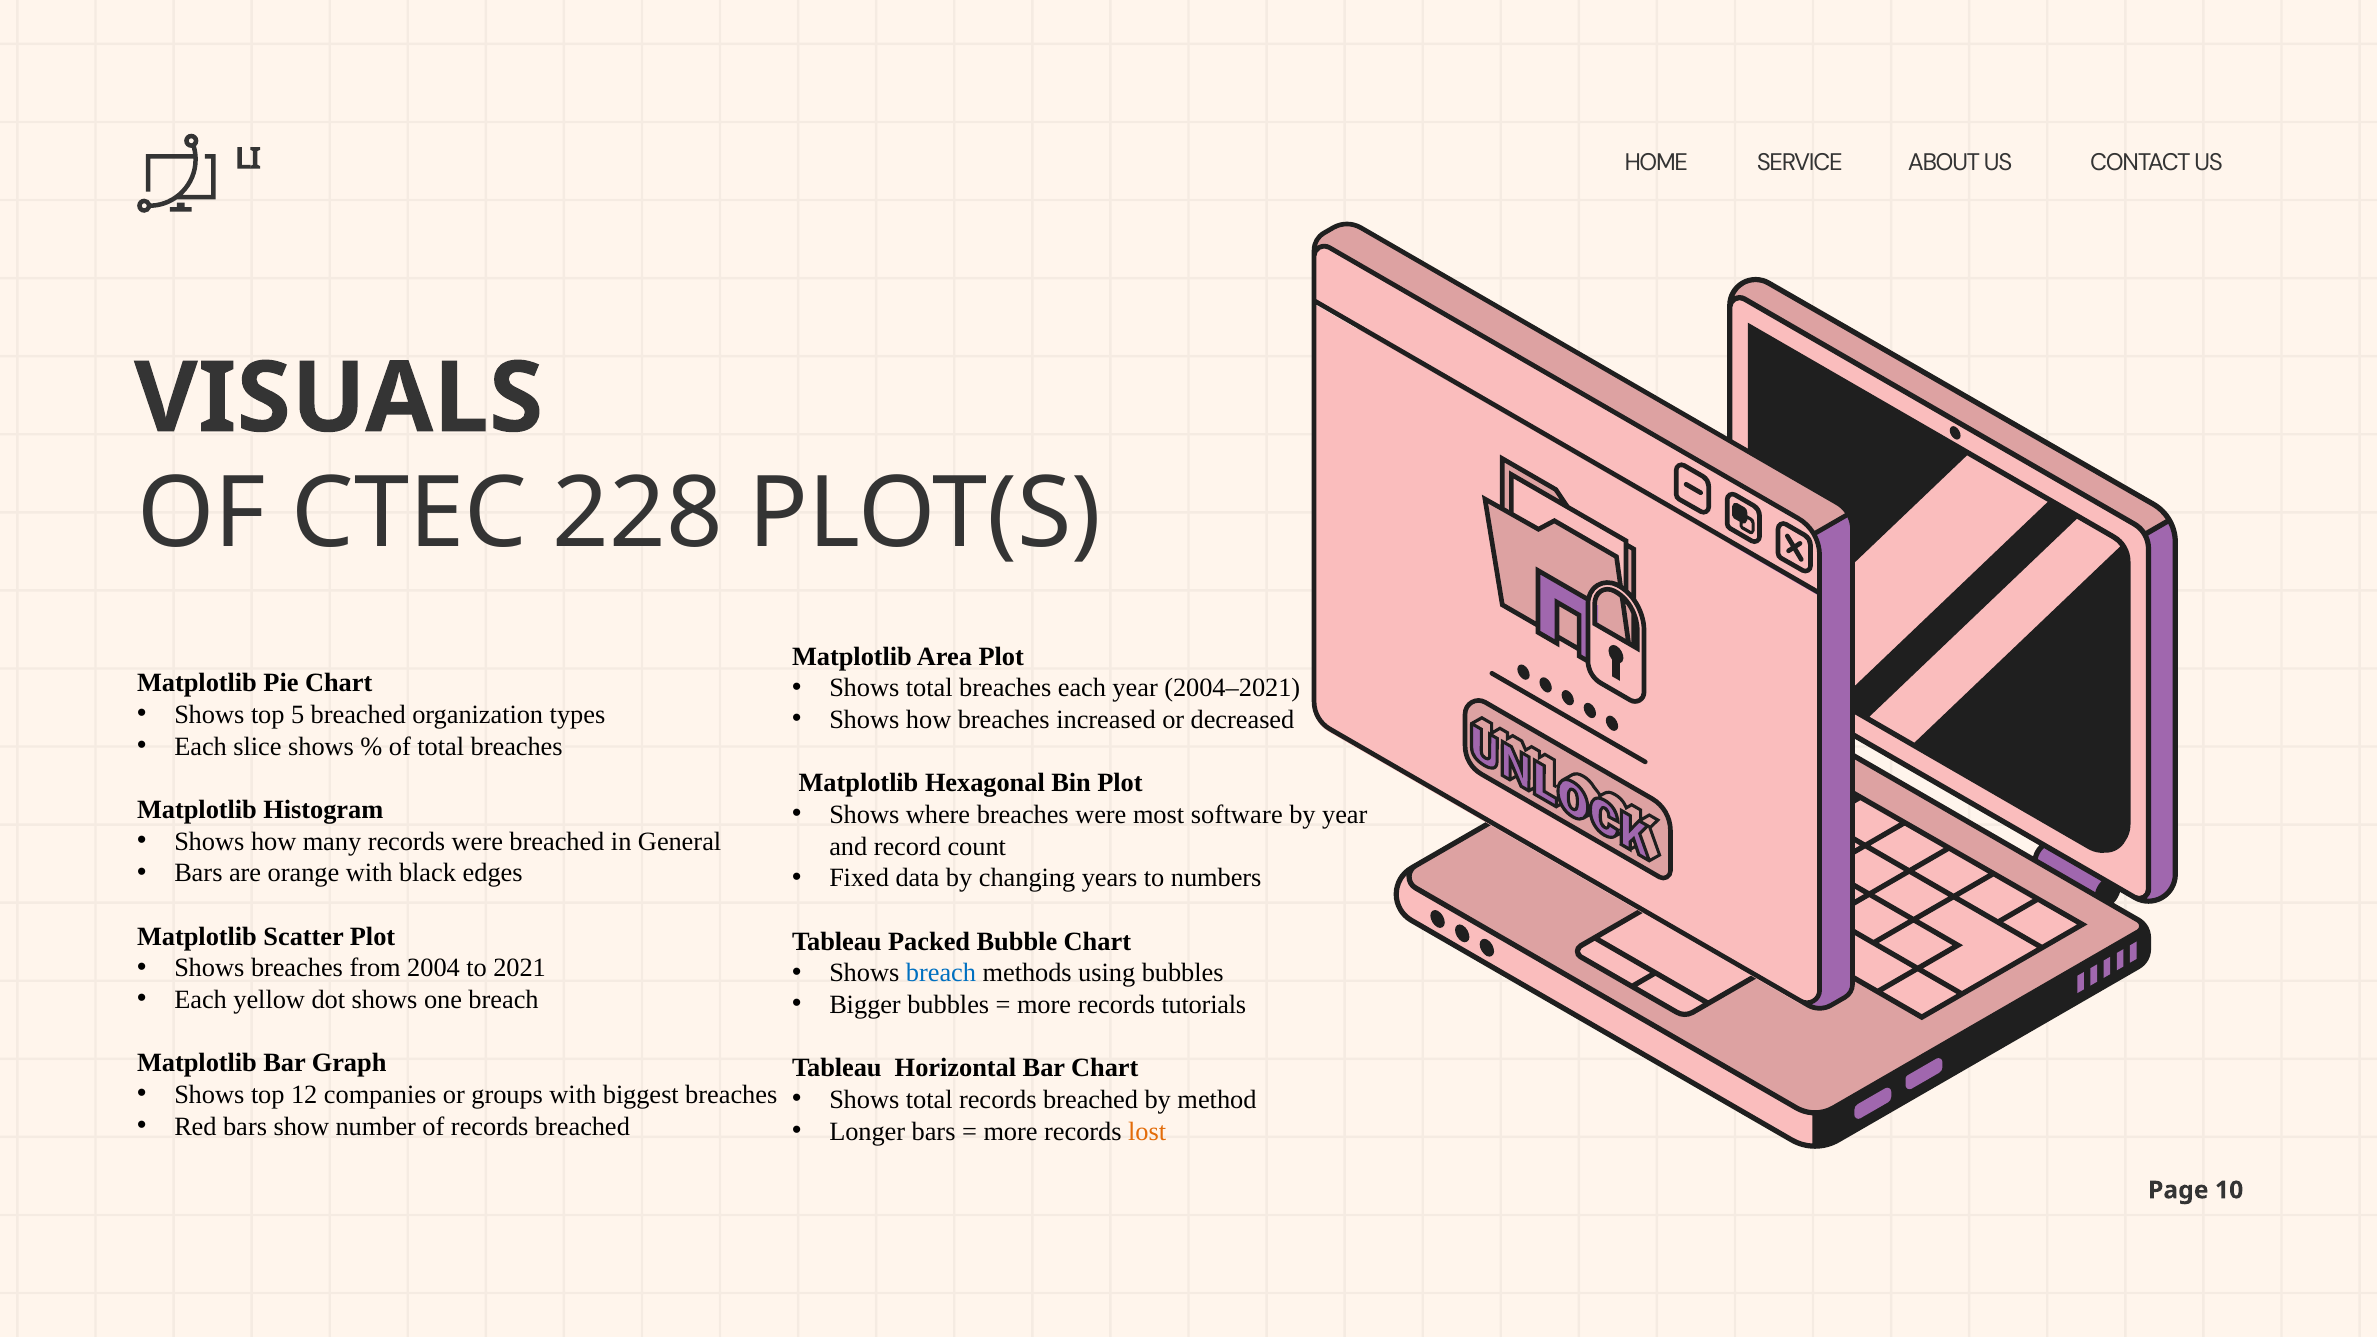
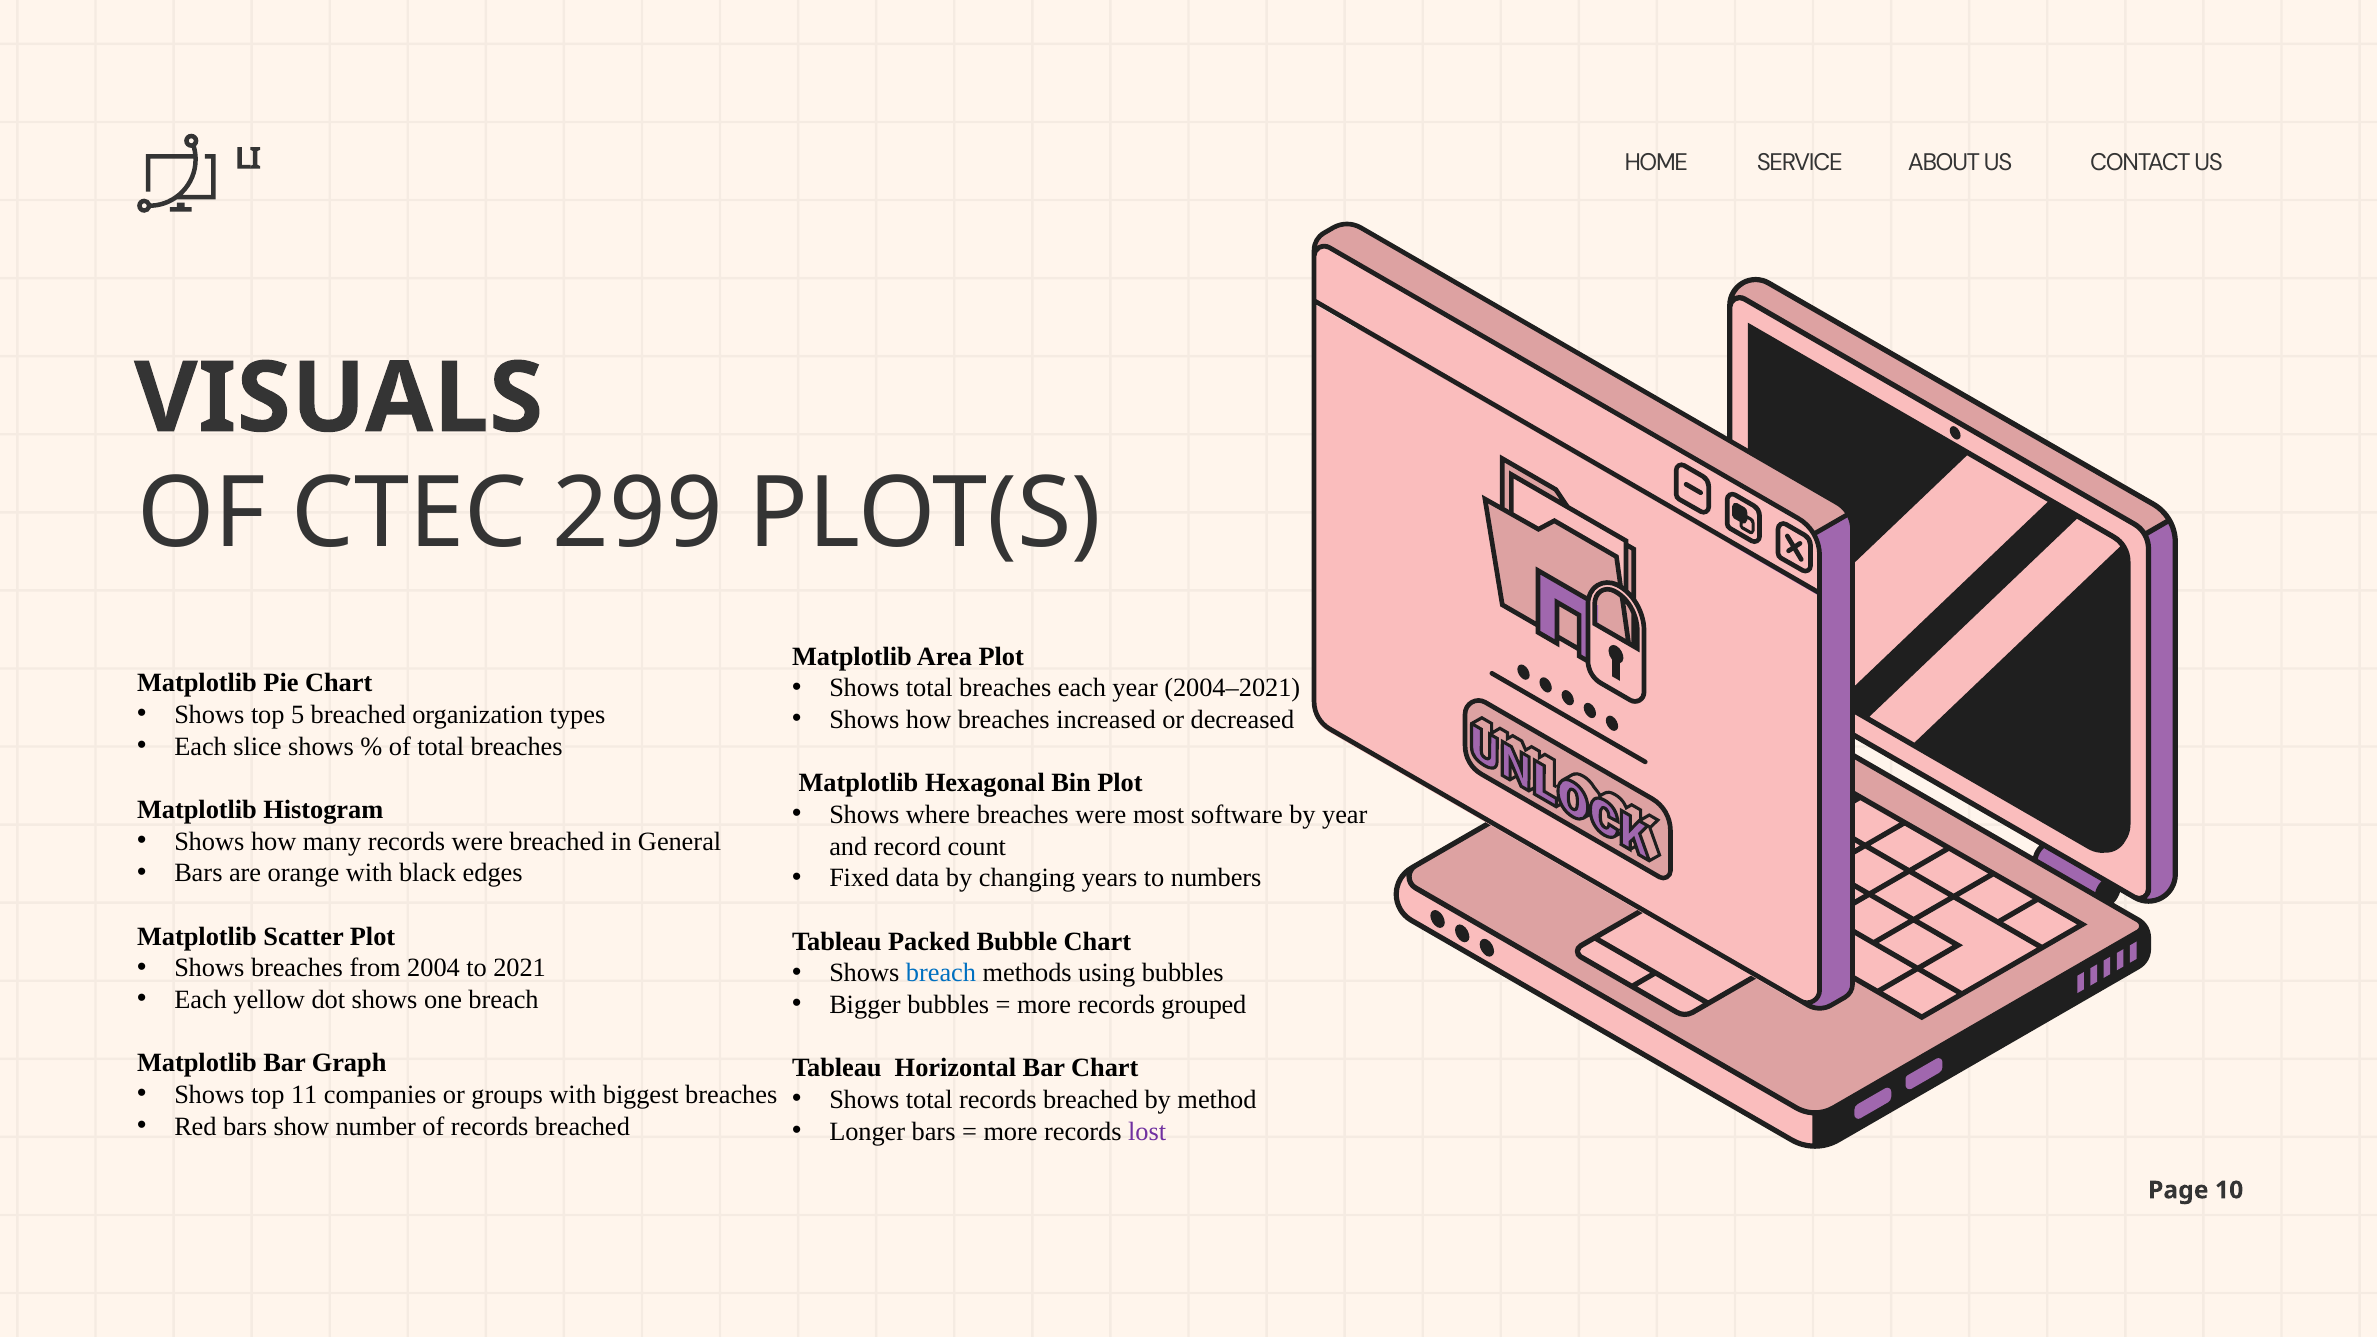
228: 228 -> 299
tutorials: tutorials -> grouped
12: 12 -> 11
lost colour: orange -> purple
